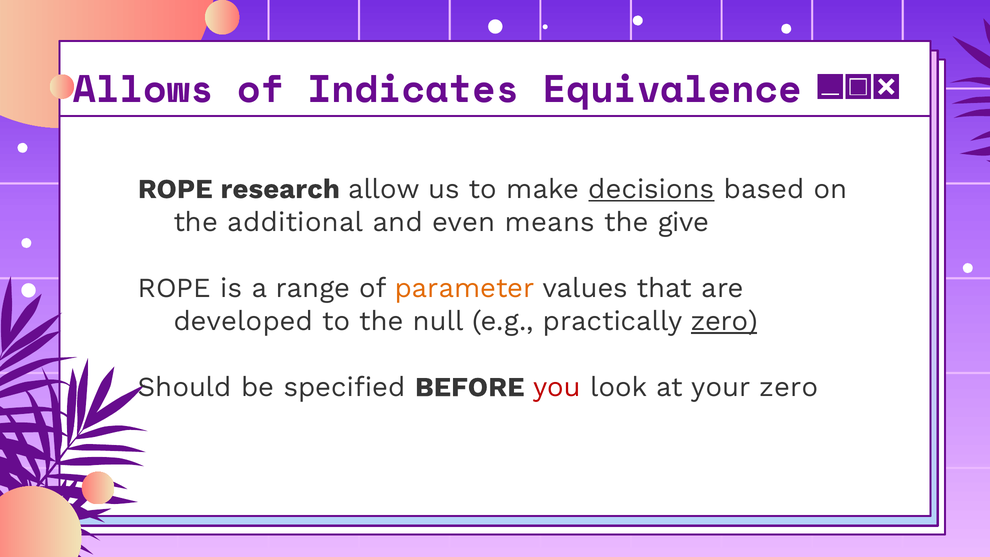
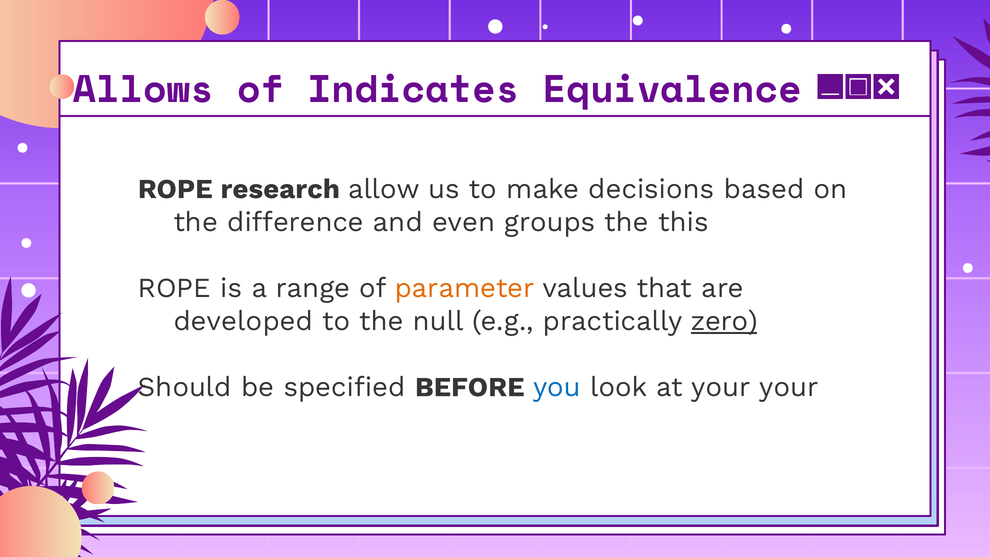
decisions underline: present -> none
additional: additional -> difference
means: means -> groups
give: give -> this
you colour: red -> blue
your zero: zero -> your
